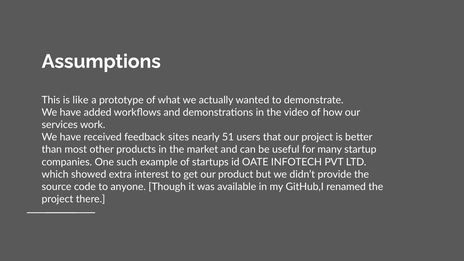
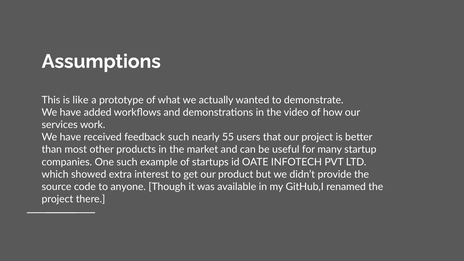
feedback sites: sites -> such
51: 51 -> 55
